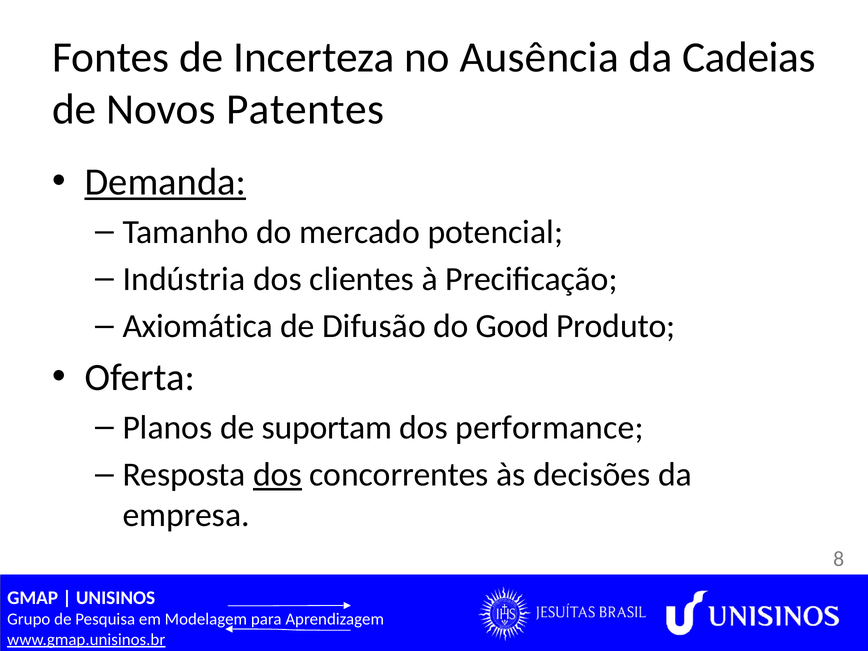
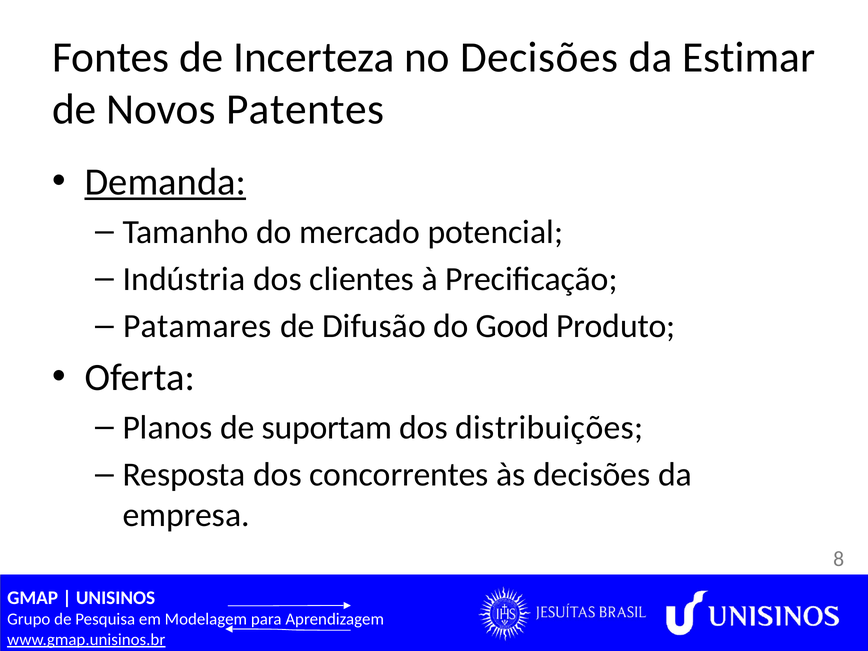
no Ausência: Ausência -> Decisões
Cadeias: Cadeias -> Estimar
Axiomática: Axiomática -> Patamares
performance: performance -> distribuições
dos at (277, 475) underline: present -> none
